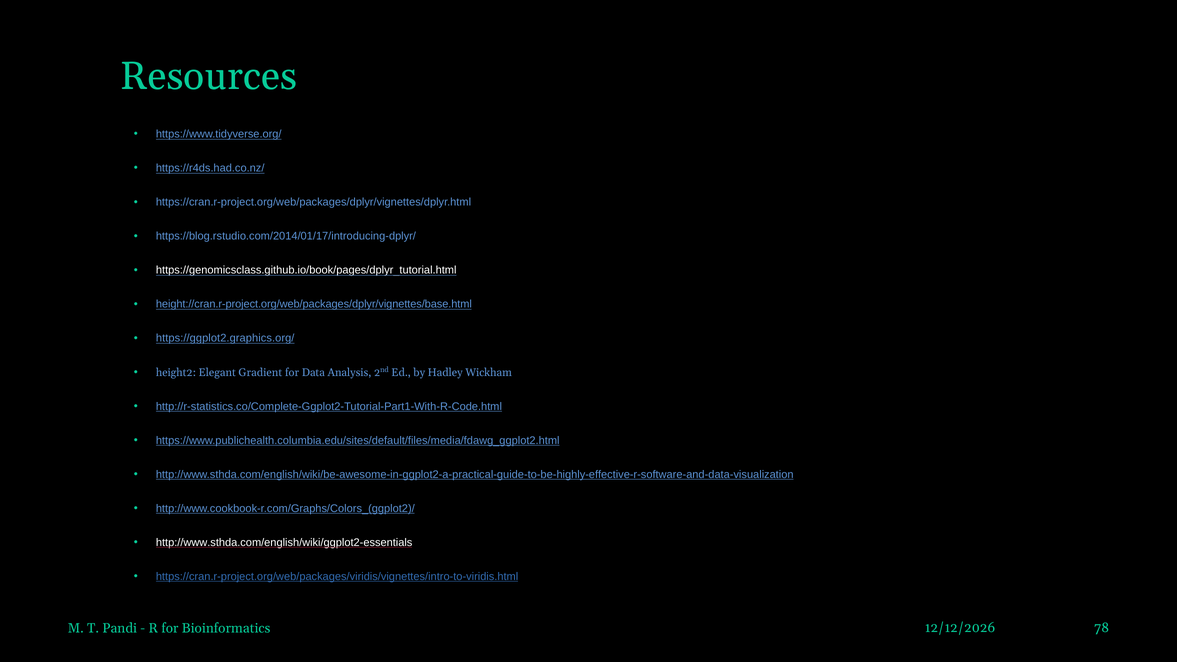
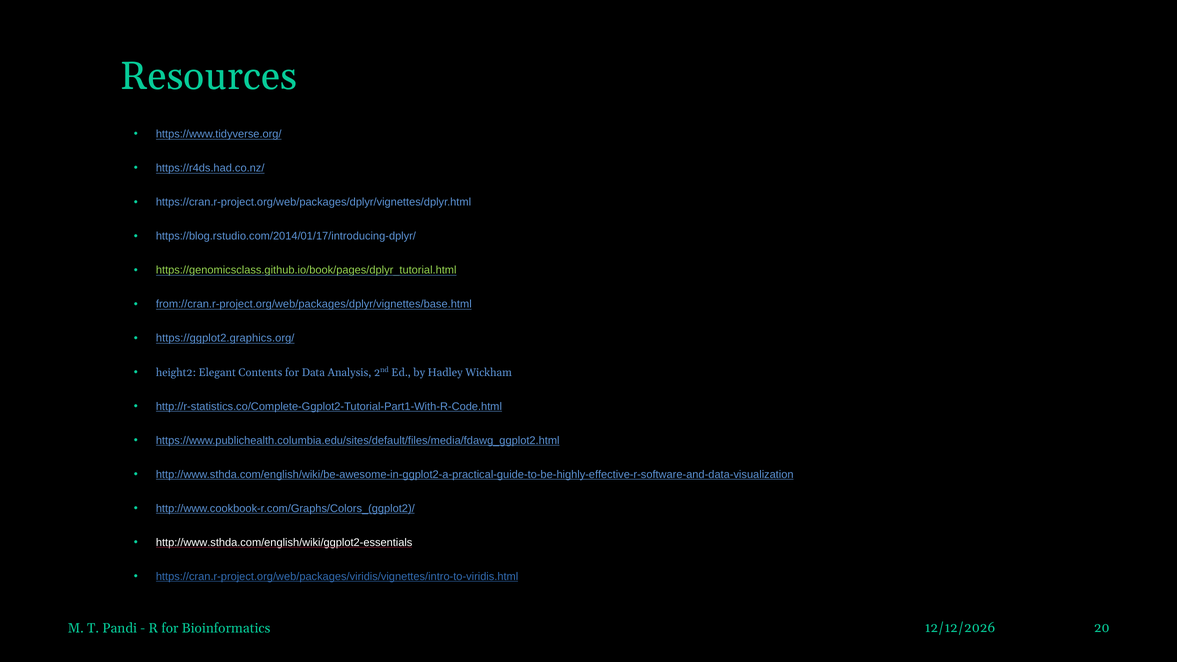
https://genomicsclass.github.io/book/pages/dplyr_tutorial.html colour: white -> light green
height://cran.r-project.org/web/packages/dplyr/vignettes/base.html: height://cran.r-project.org/web/packages/dplyr/vignettes/base.html -> from://cran.r-project.org/web/packages/dplyr/vignettes/base.html
Gradient: Gradient -> Contents
78: 78 -> 20
